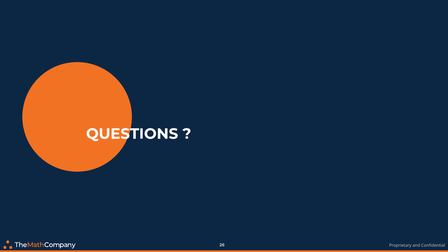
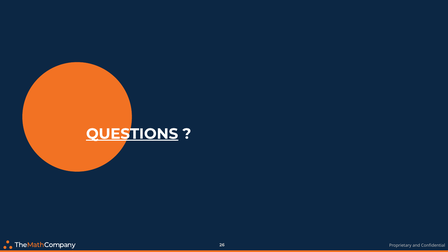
QUESTIONS underline: none -> present
